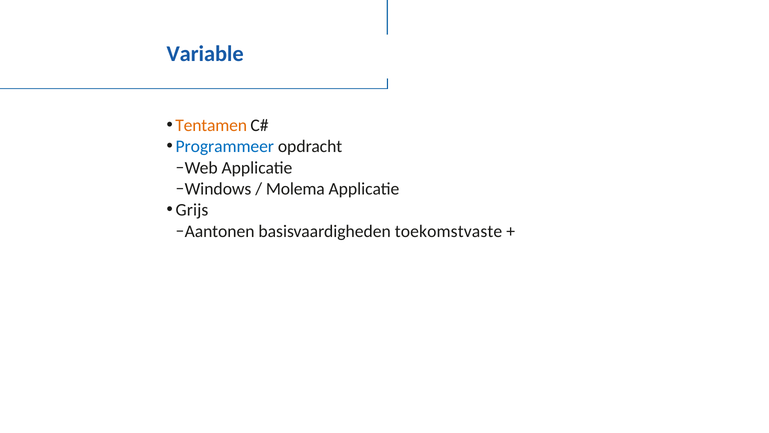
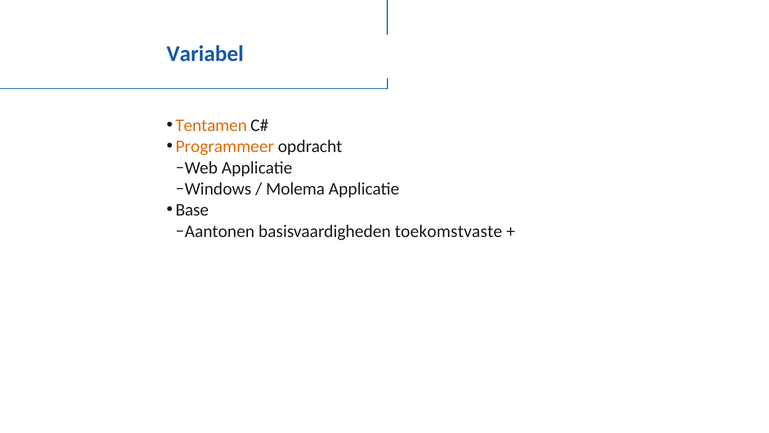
Variable: Variable -> Variabel
Programmeer colour: blue -> orange
Grijs: Grijs -> Base
